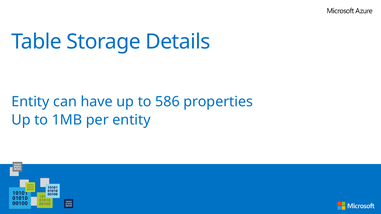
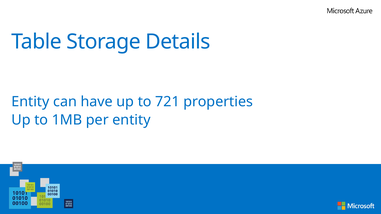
586: 586 -> 721
